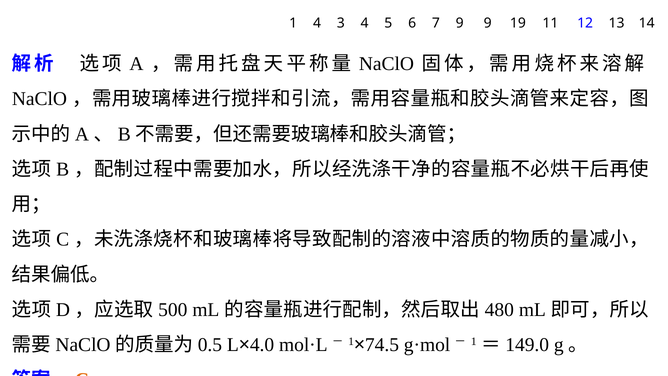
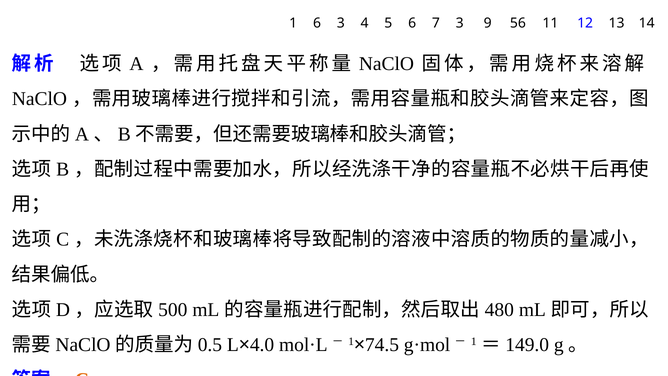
1 4: 4 -> 6
7 9: 9 -> 3
19: 19 -> 56
